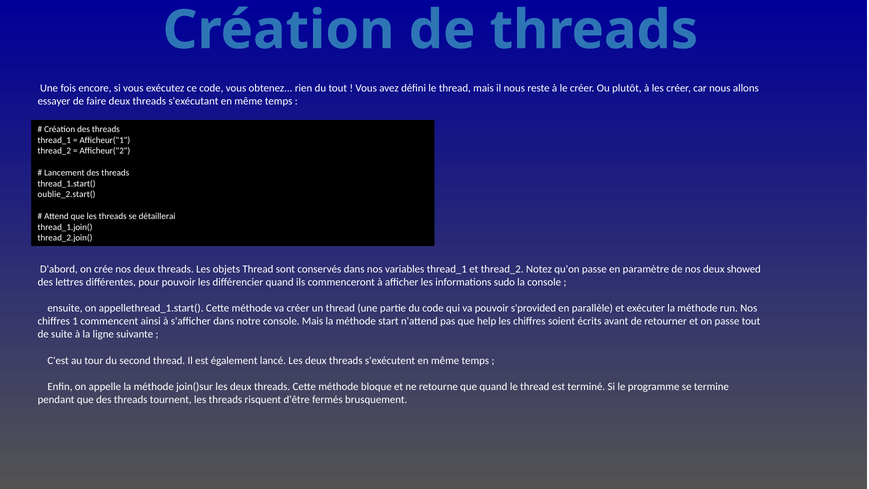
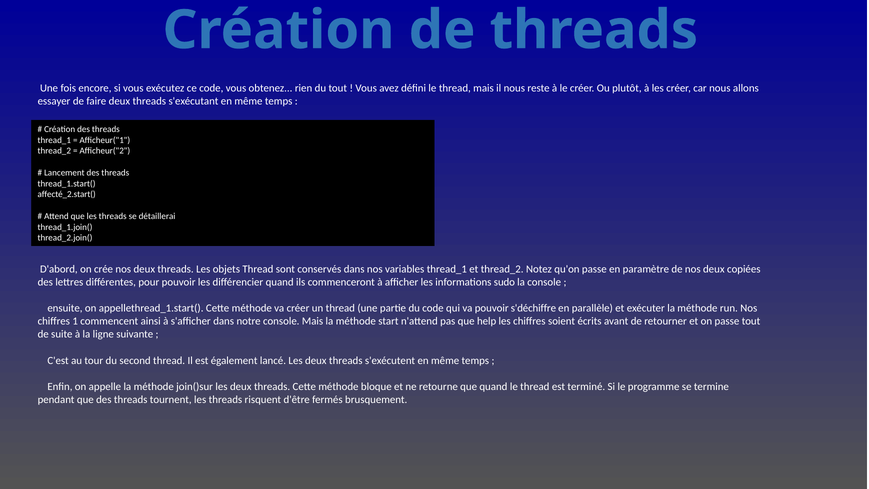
oublie_2.start(: oublie_2.start( -> affecté_2.start(
showed: showed -> copiées
s'provided: s'provided -> s'déchiffre
